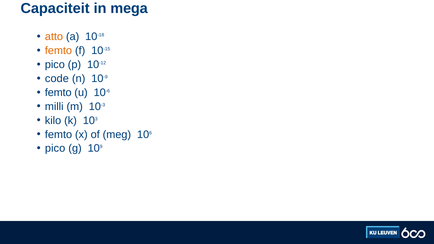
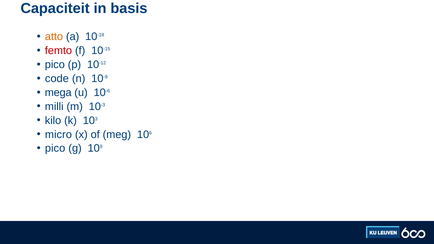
mega: mega -> basis
femto at (58, 51) colour: orange -> red
femto at (58, 93): femto -> mega
femto at (58, 134): femto -> micro
